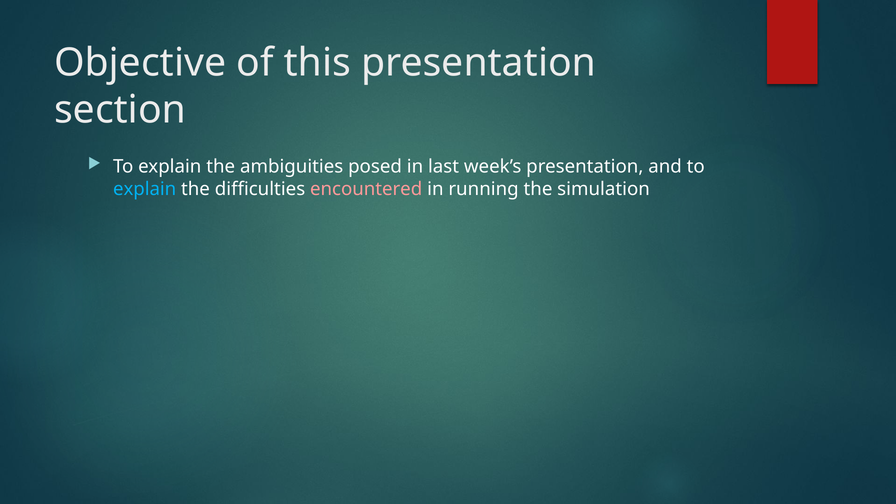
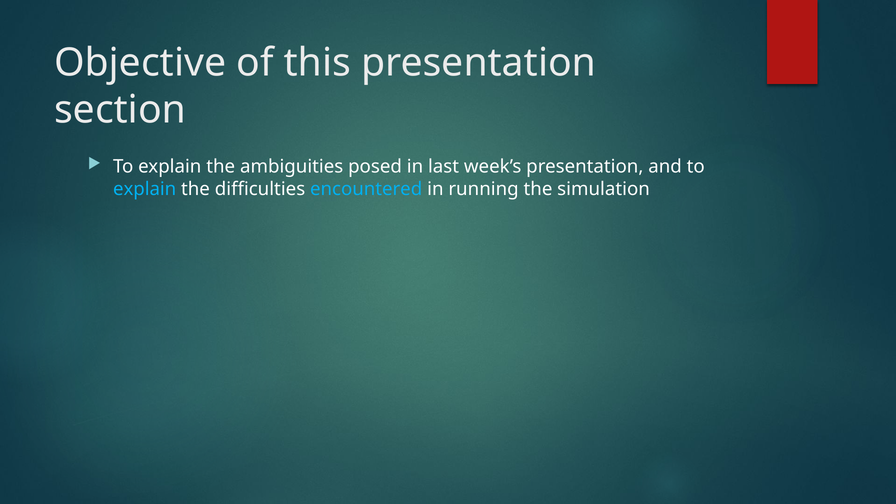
encountered colour: pink -> light blue
